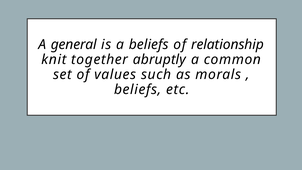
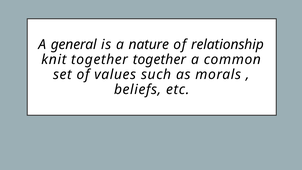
a beliefs: beliefs -> nature
together abruptly: abruptly -> together
